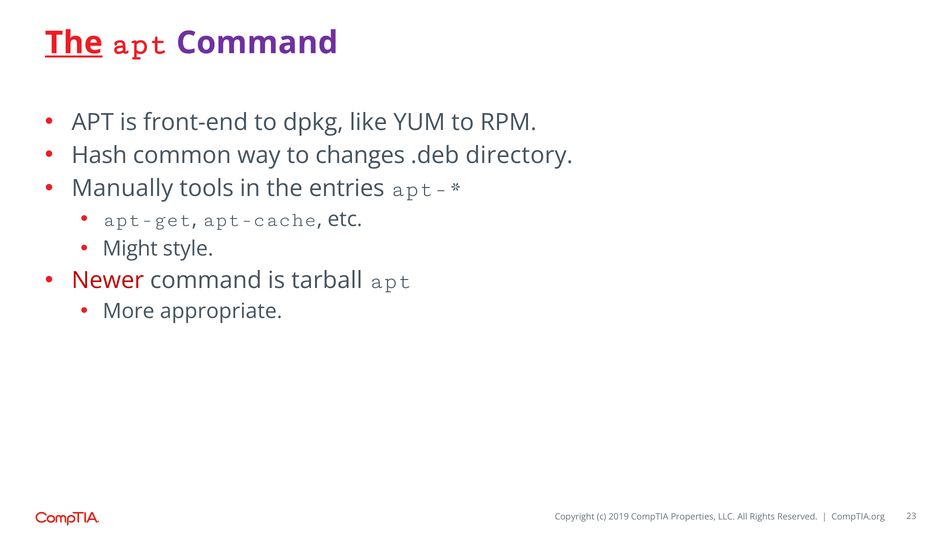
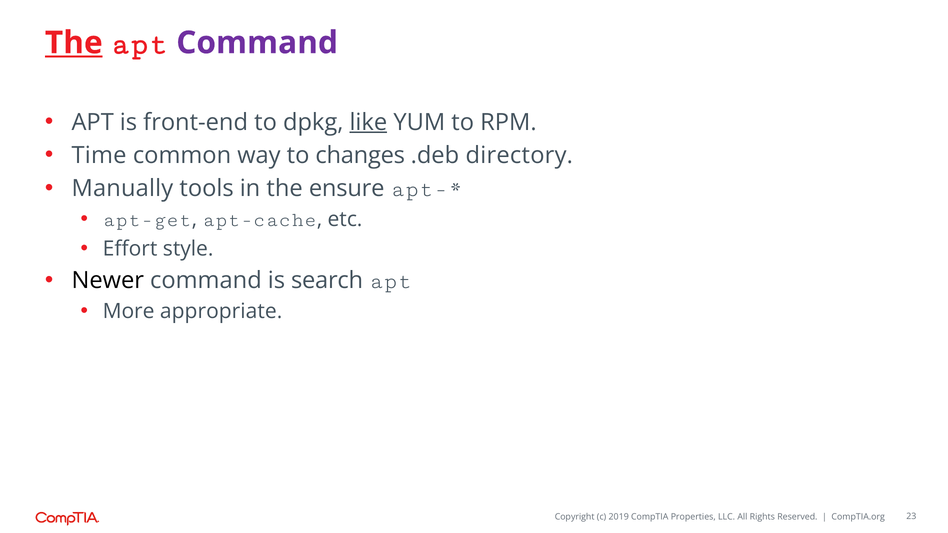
like underline: none -> present
Hash: Hash -> Time
entries: entries -> ensure
Might: Might -> Effort
Newer colour: red -> black
tarball: tarball -> search
